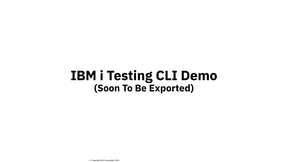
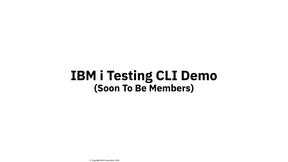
Exported: Exported -> Members
